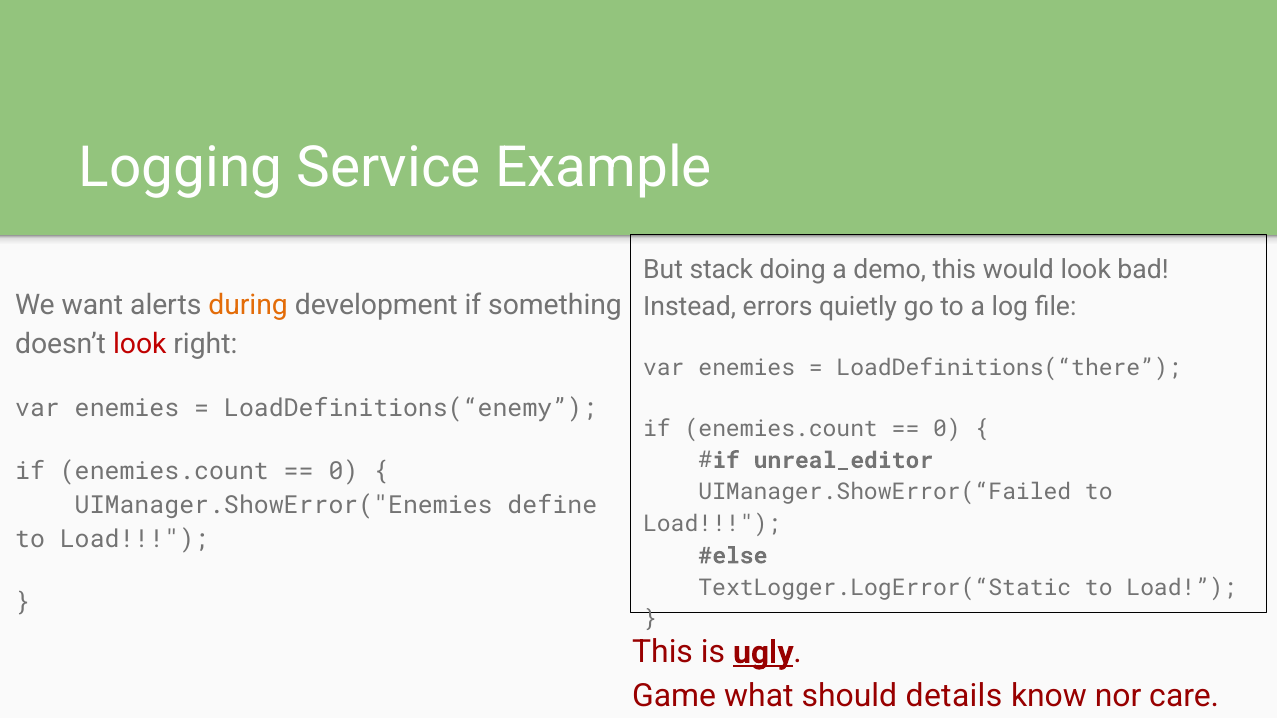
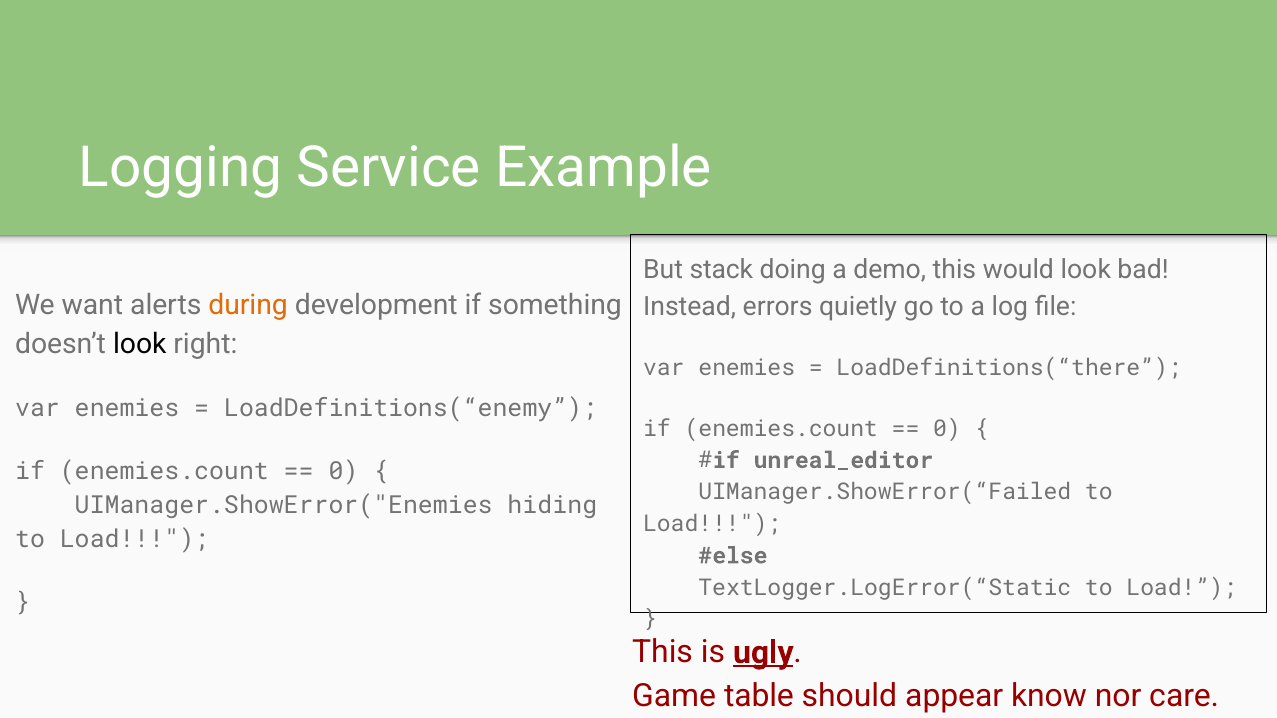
look at (140, 344) colour: red -> black
define: define -> hiding
what: what -> table
details: details -> appear
